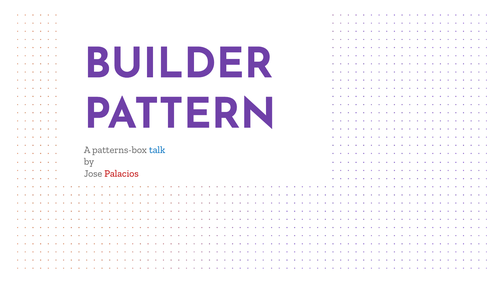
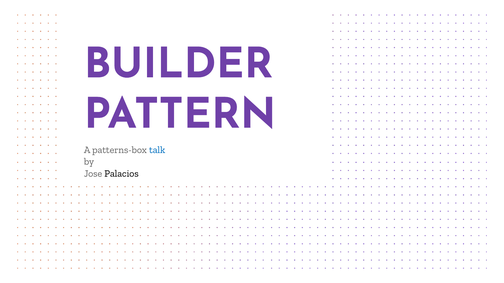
Palacios colour: red -> black
